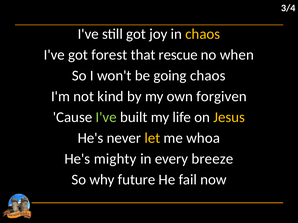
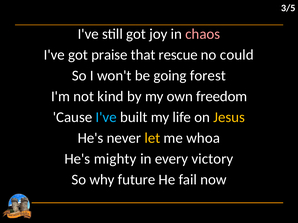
3/4: 3/4 -> 3/5
chaos at (203, 34) colour: yellow -> pink
forest: forest -> praise
when: when -> could
going chaos: chaos -> forest
forgiven: forgiven -> freedom
I've at (106, 117) colour: light green -> light blue
breeze: breeze -> victory
